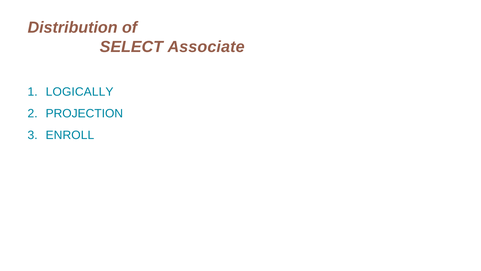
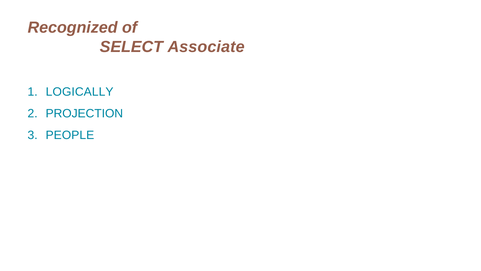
Distribution: Distribution -> Recognized
ENROLL: ENROLL -> PEOPLE
